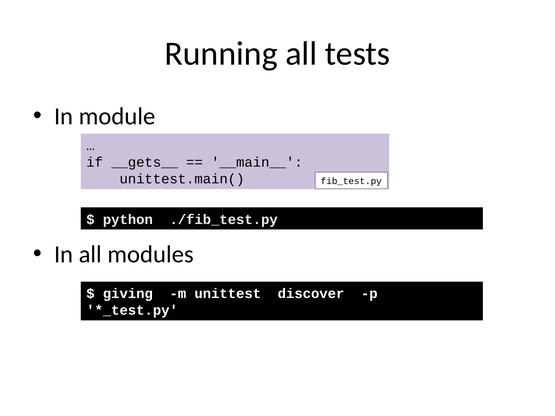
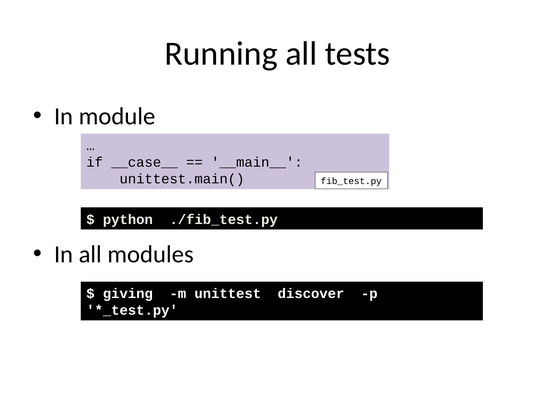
__gets__: __gets__ -> __case__
